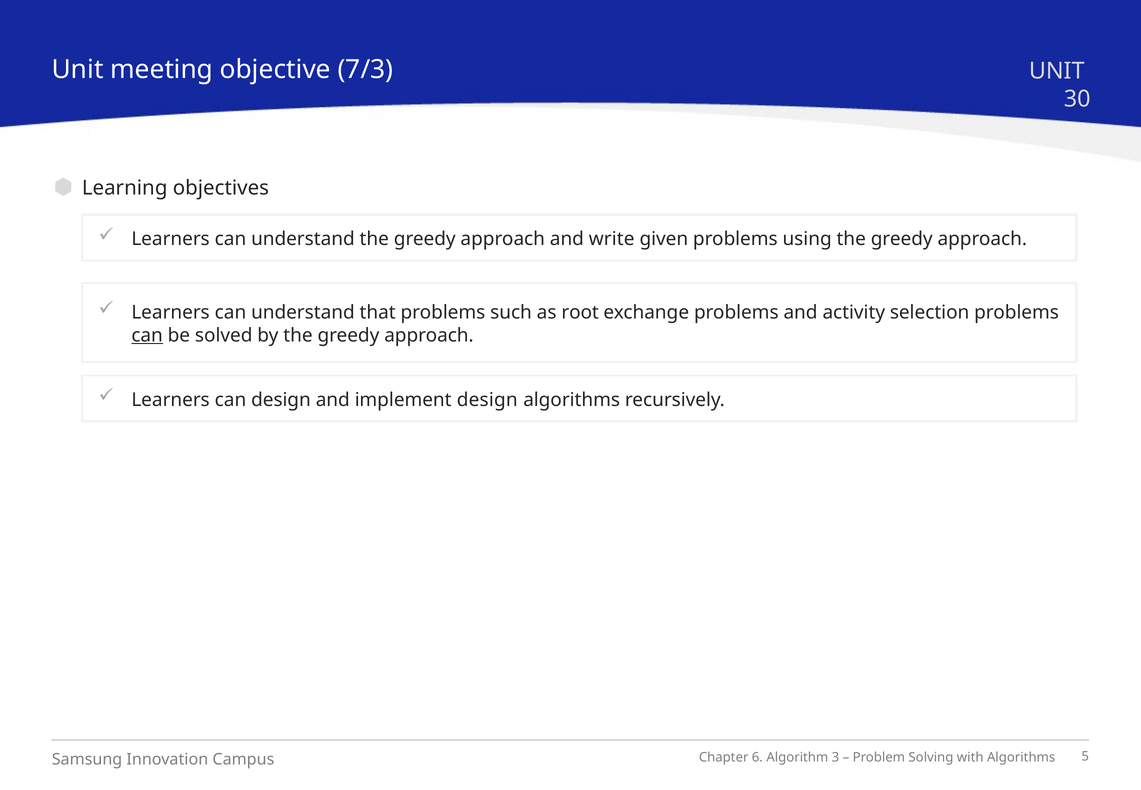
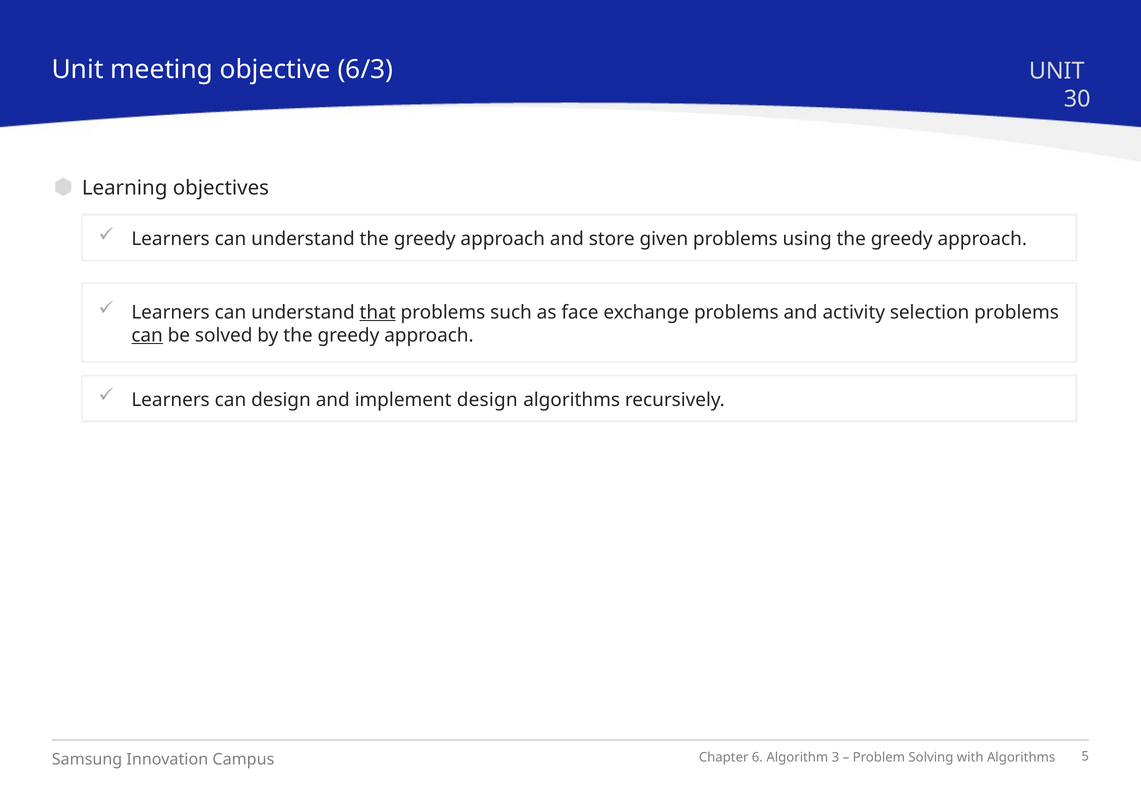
7/3: 7/3 -> 6/3
write: write -> store
that underline: none -> present
root: root -> face
